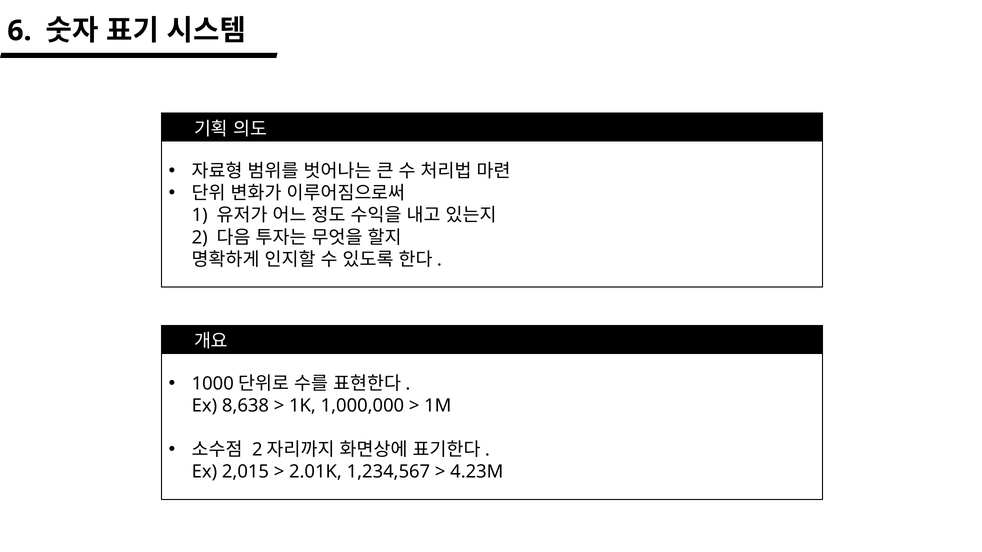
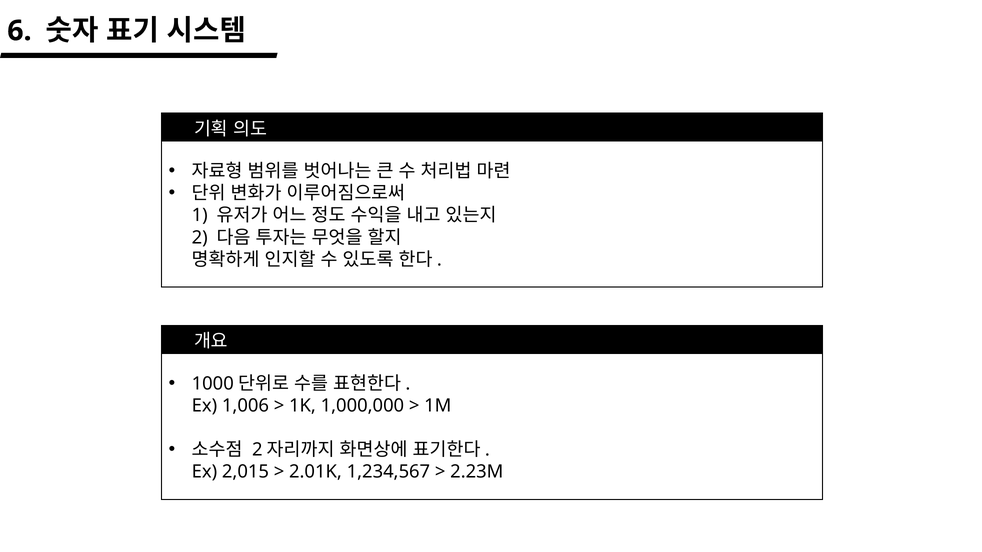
8,638: 8,638 -> 1,006
4.23M: 4.23M -> 2.23M
